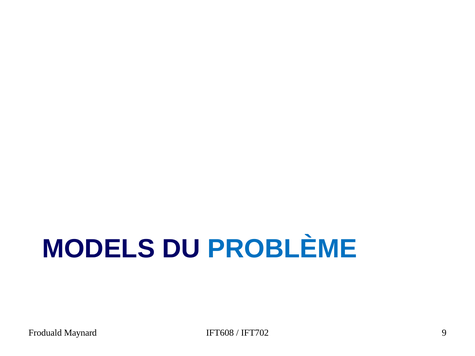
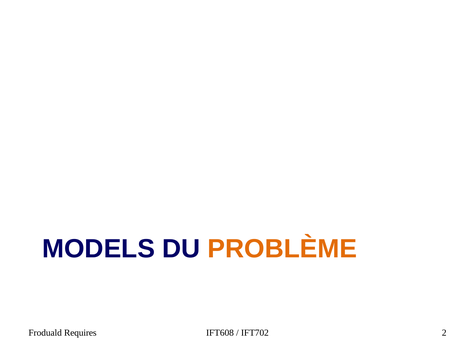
PROBLÈME colour: blue -> orange
Maynard: Maynard -> Requires
9: 9 -> 2
